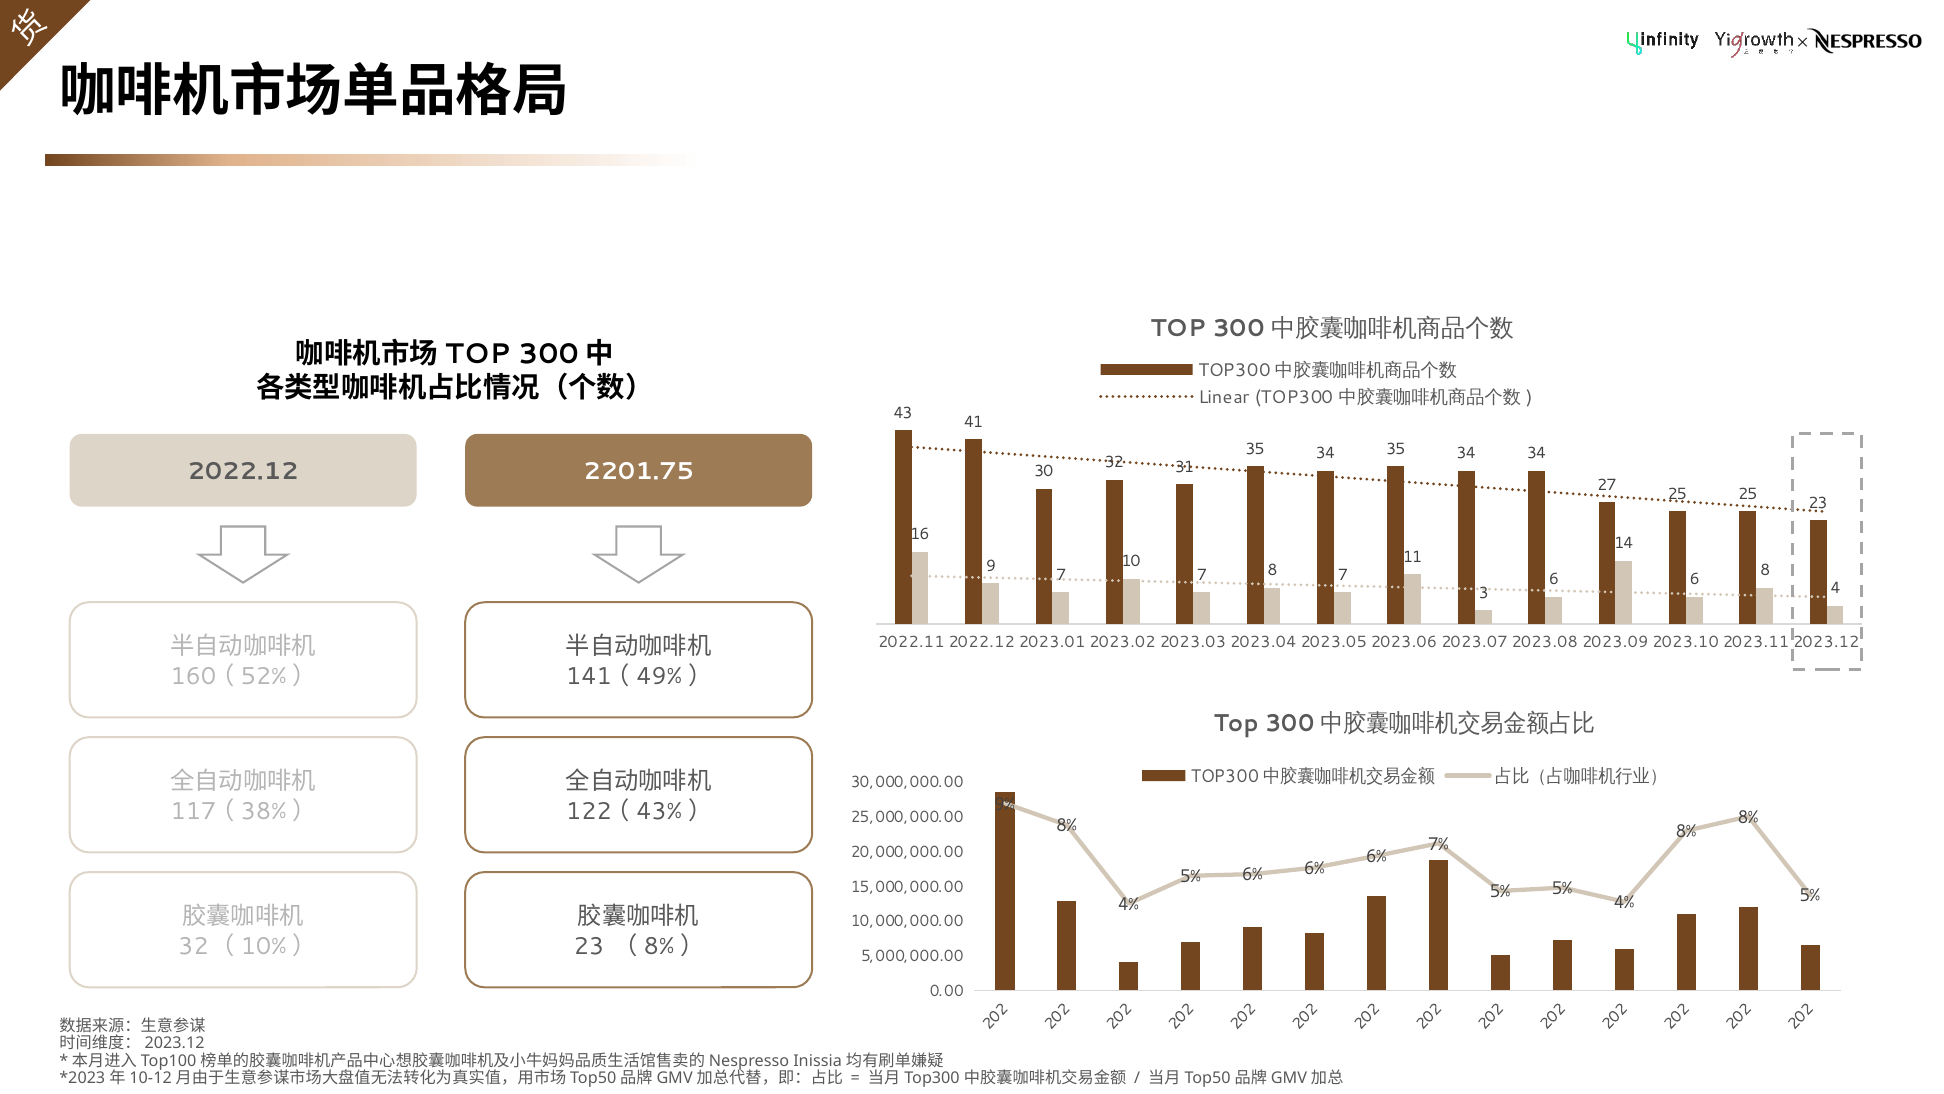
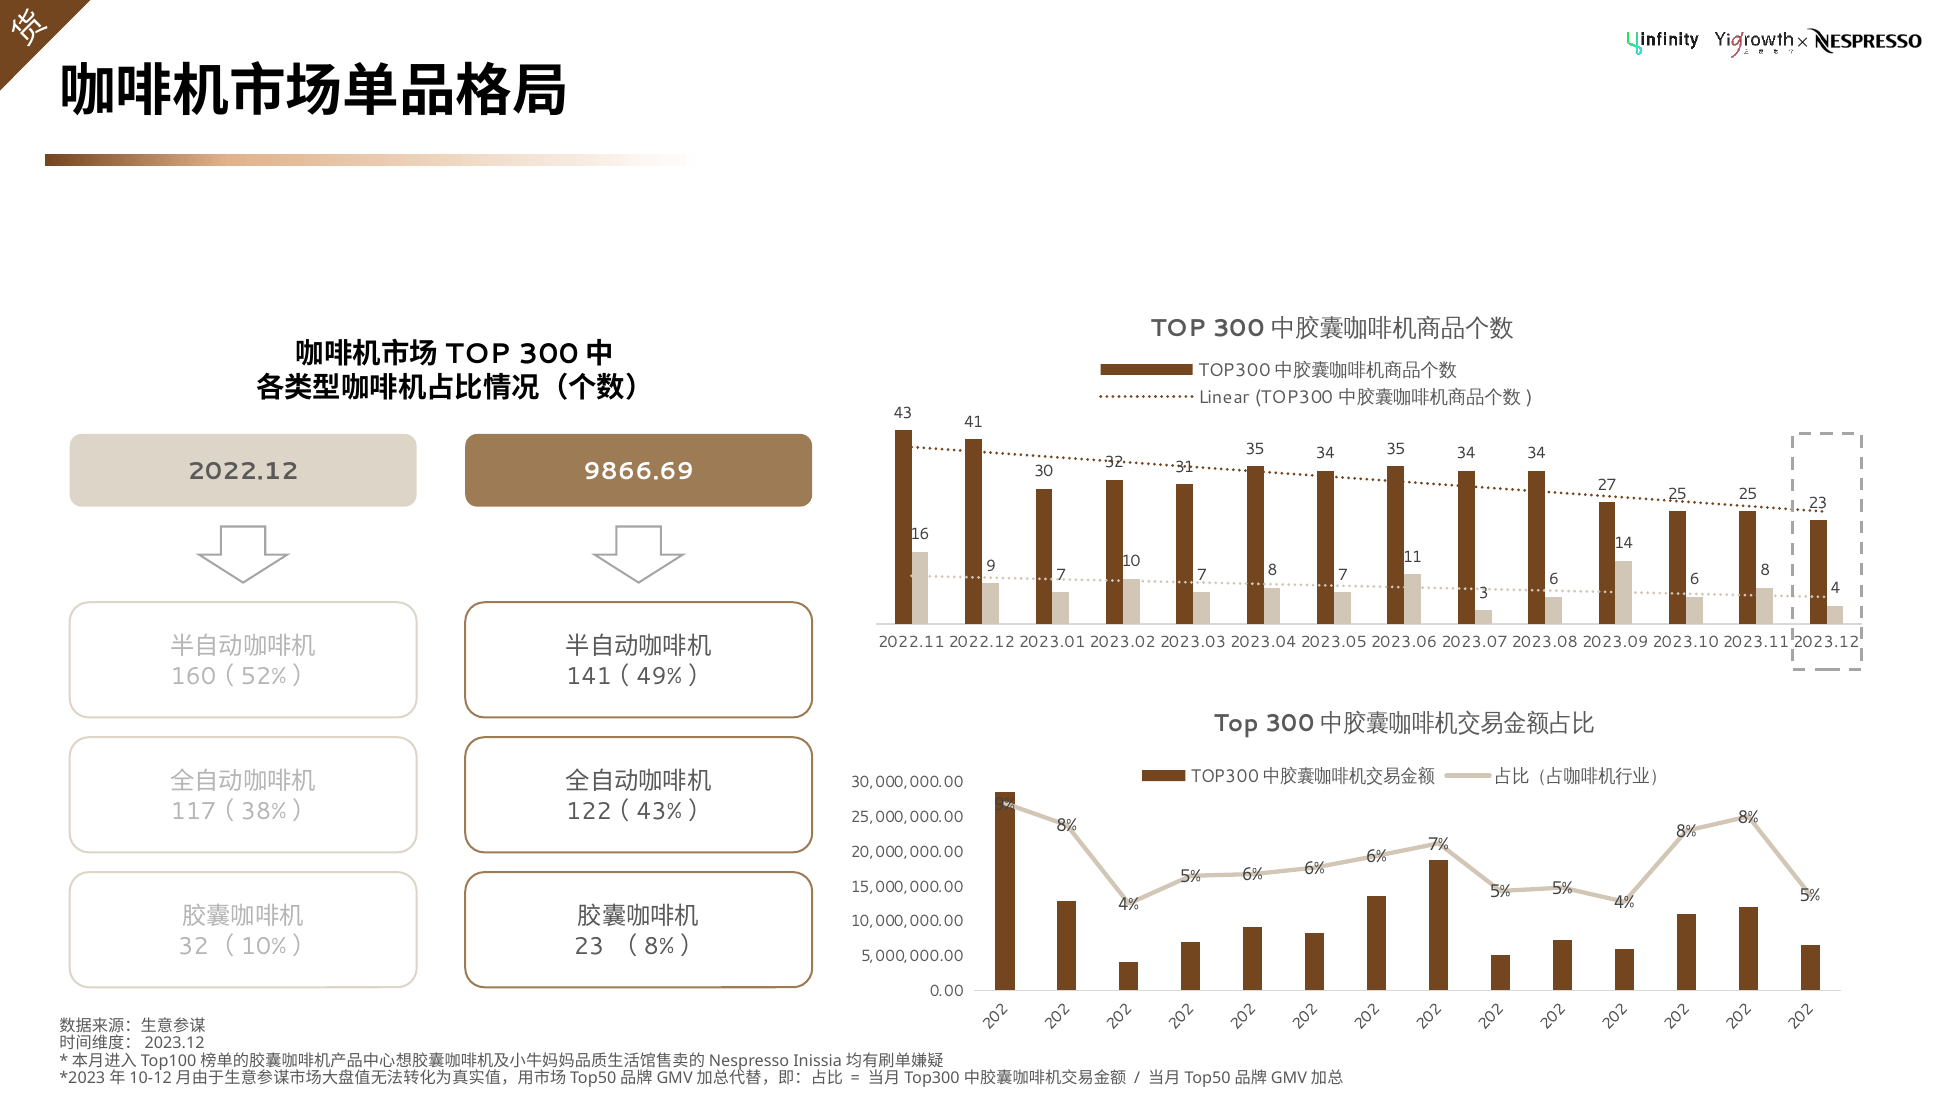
2201.75: 2201.75 -> 9866.69
